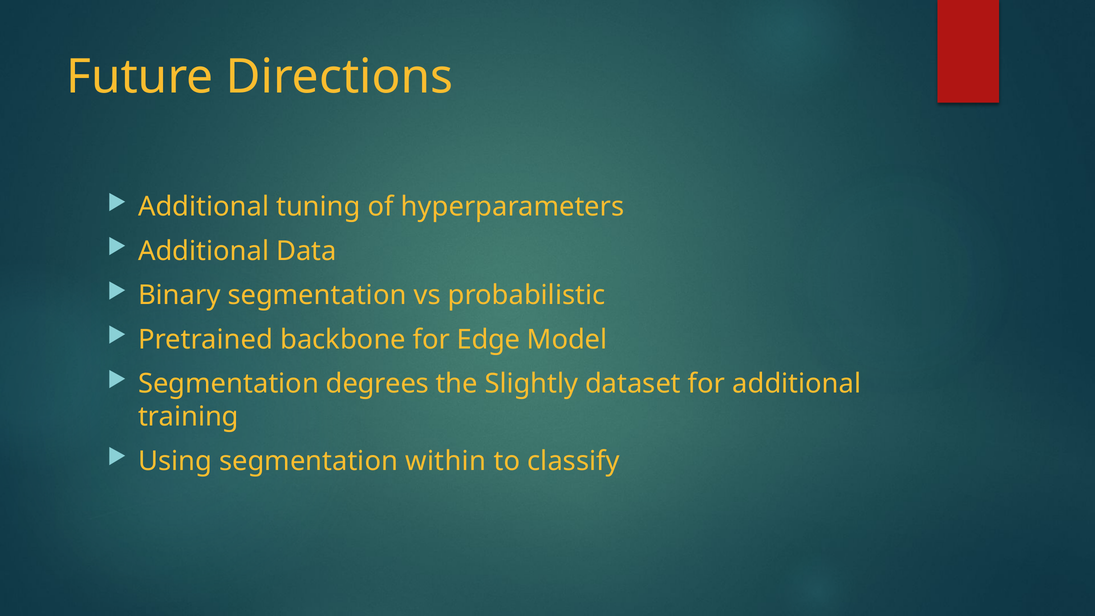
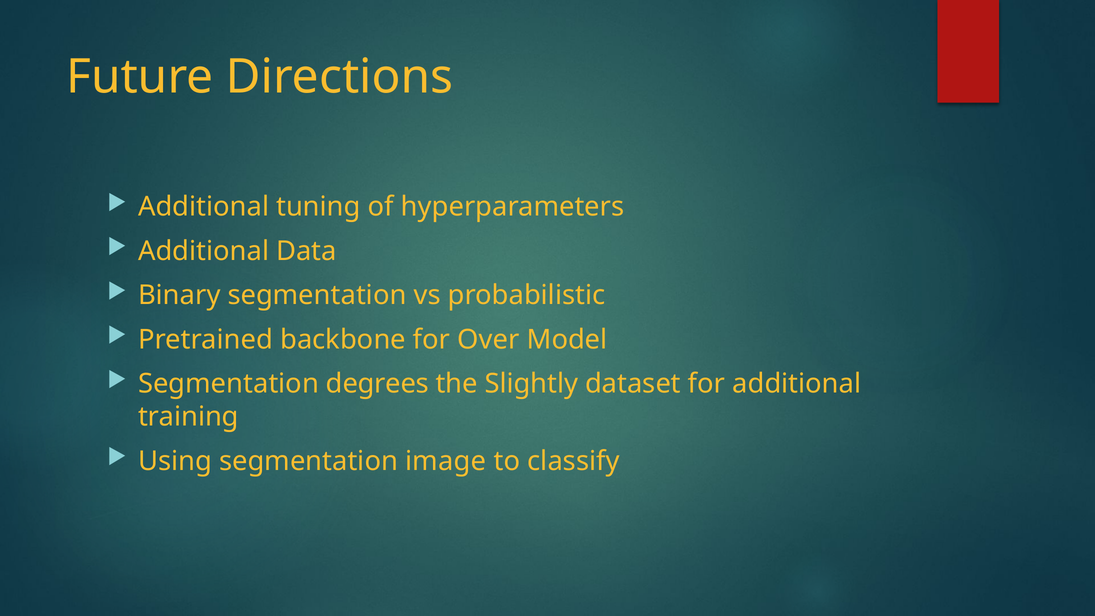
Edge: Edge -> Over
within: within -> image
